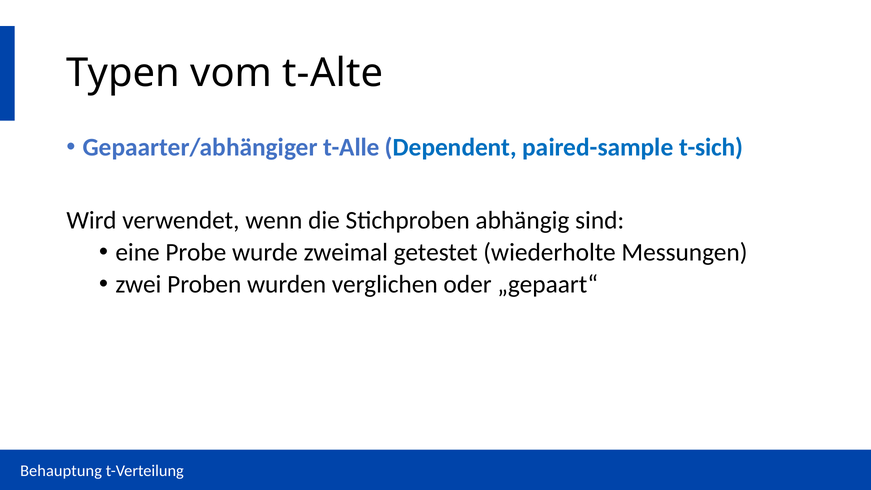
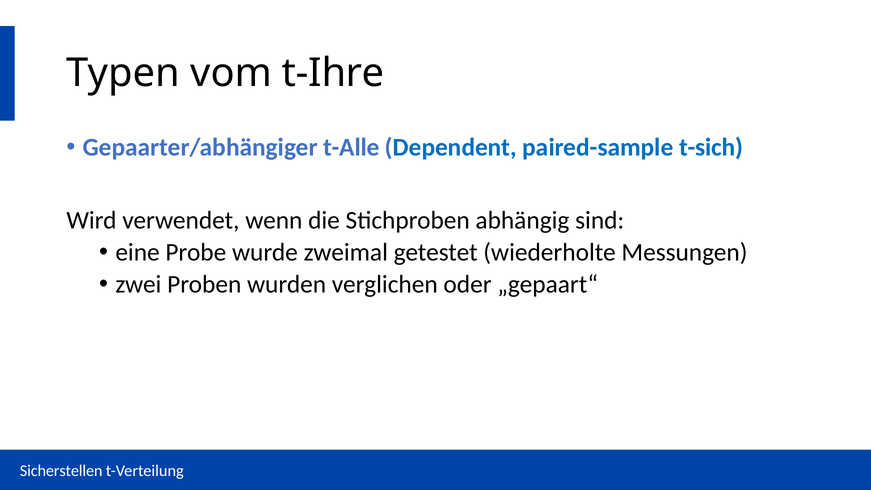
t-Alte: t-Alte -> t-Ihre
Behauptung: Behauptung -> Sicherstellen
